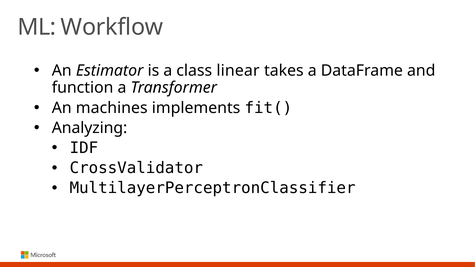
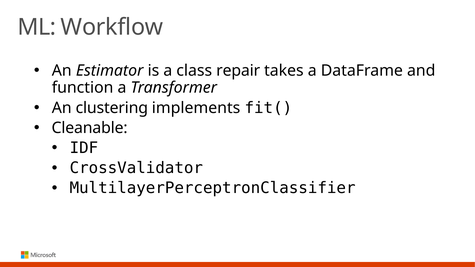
linear: linear -> repair
machines: machines -> clustering
Analyzing: Analyzing -> Cleanable
